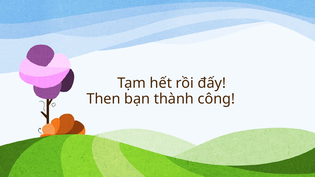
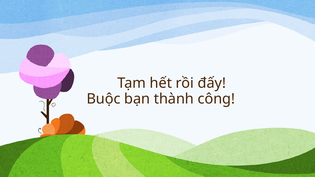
Then: Then -> Buộc
